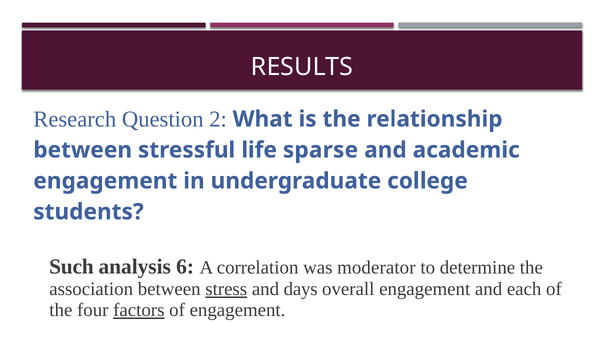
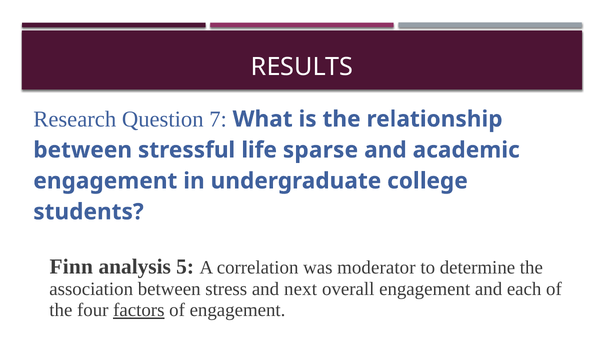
2: 2 -> 7
Such: Such -> Finn
6: 6 -> 5
stress underline: present -> none
days: days -> next
